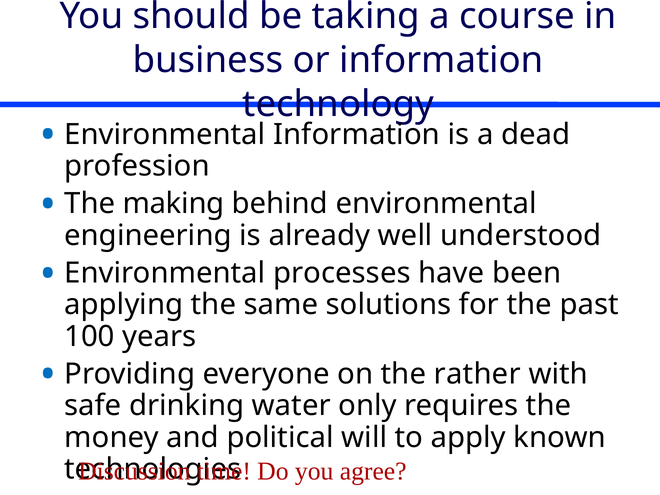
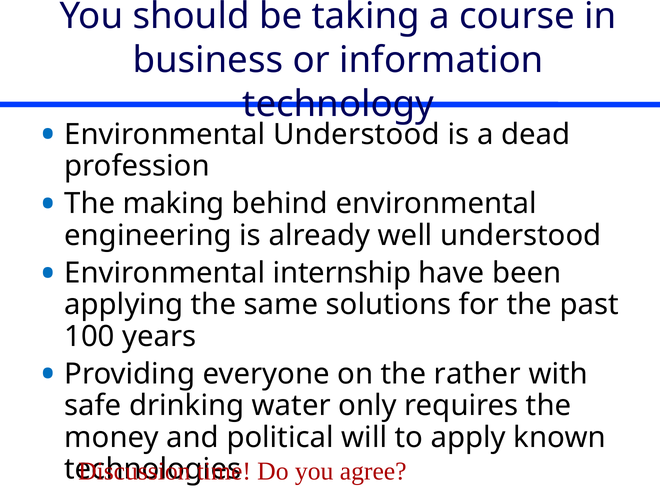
Environmental Information: Information -> Understood
processes: processes -> internship
